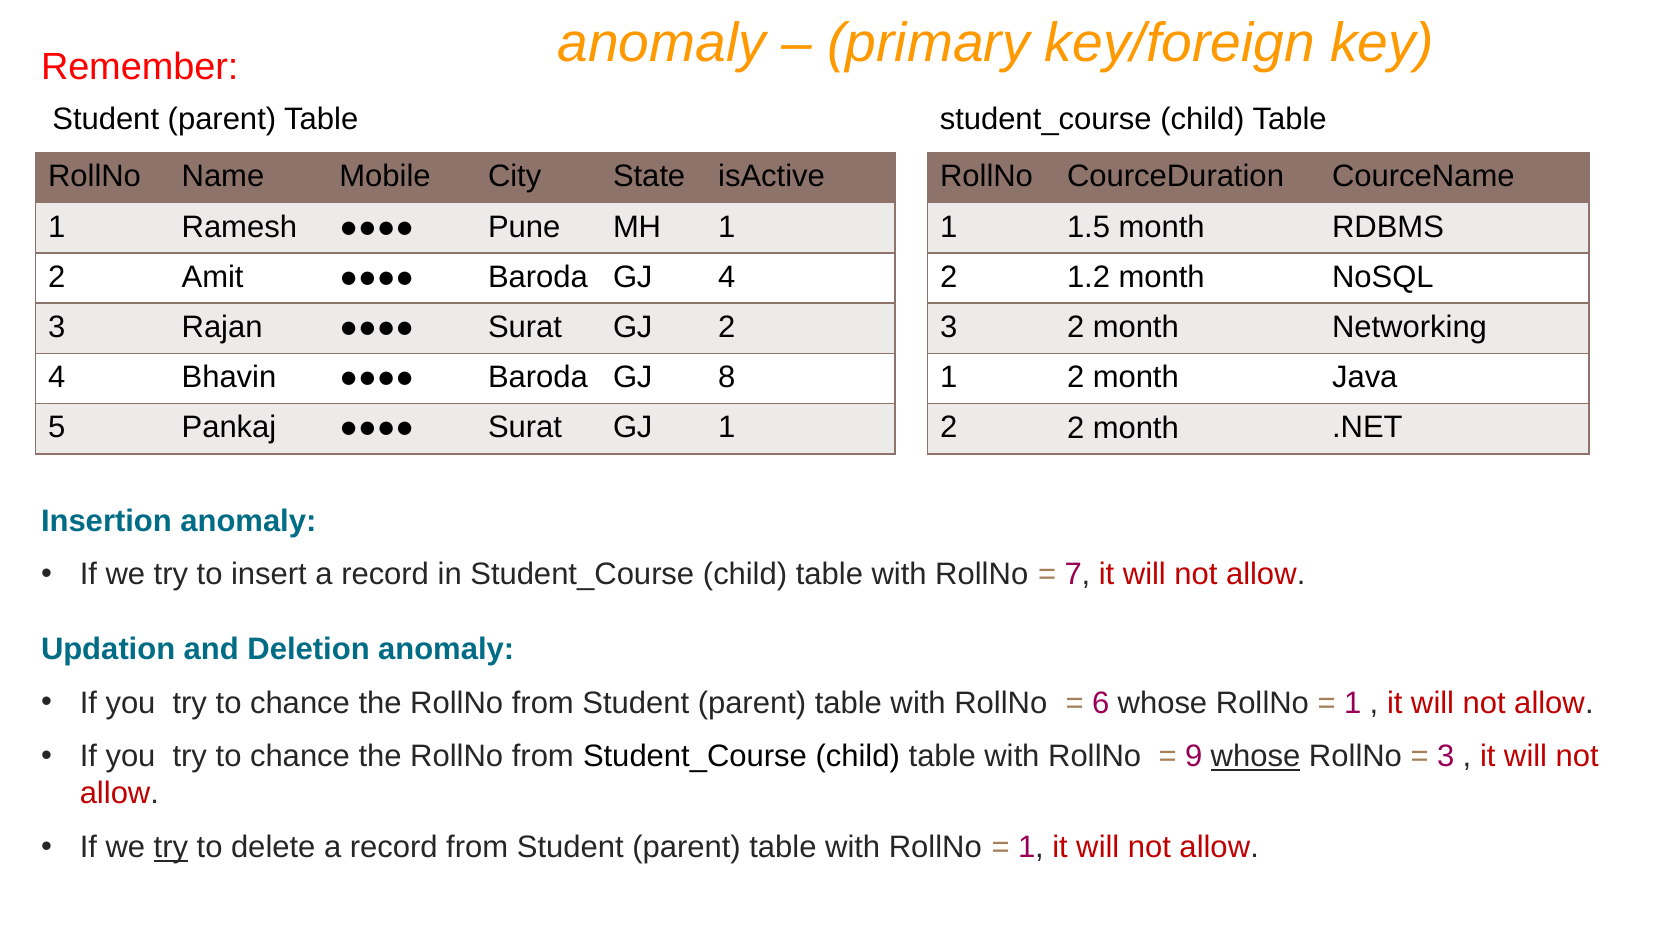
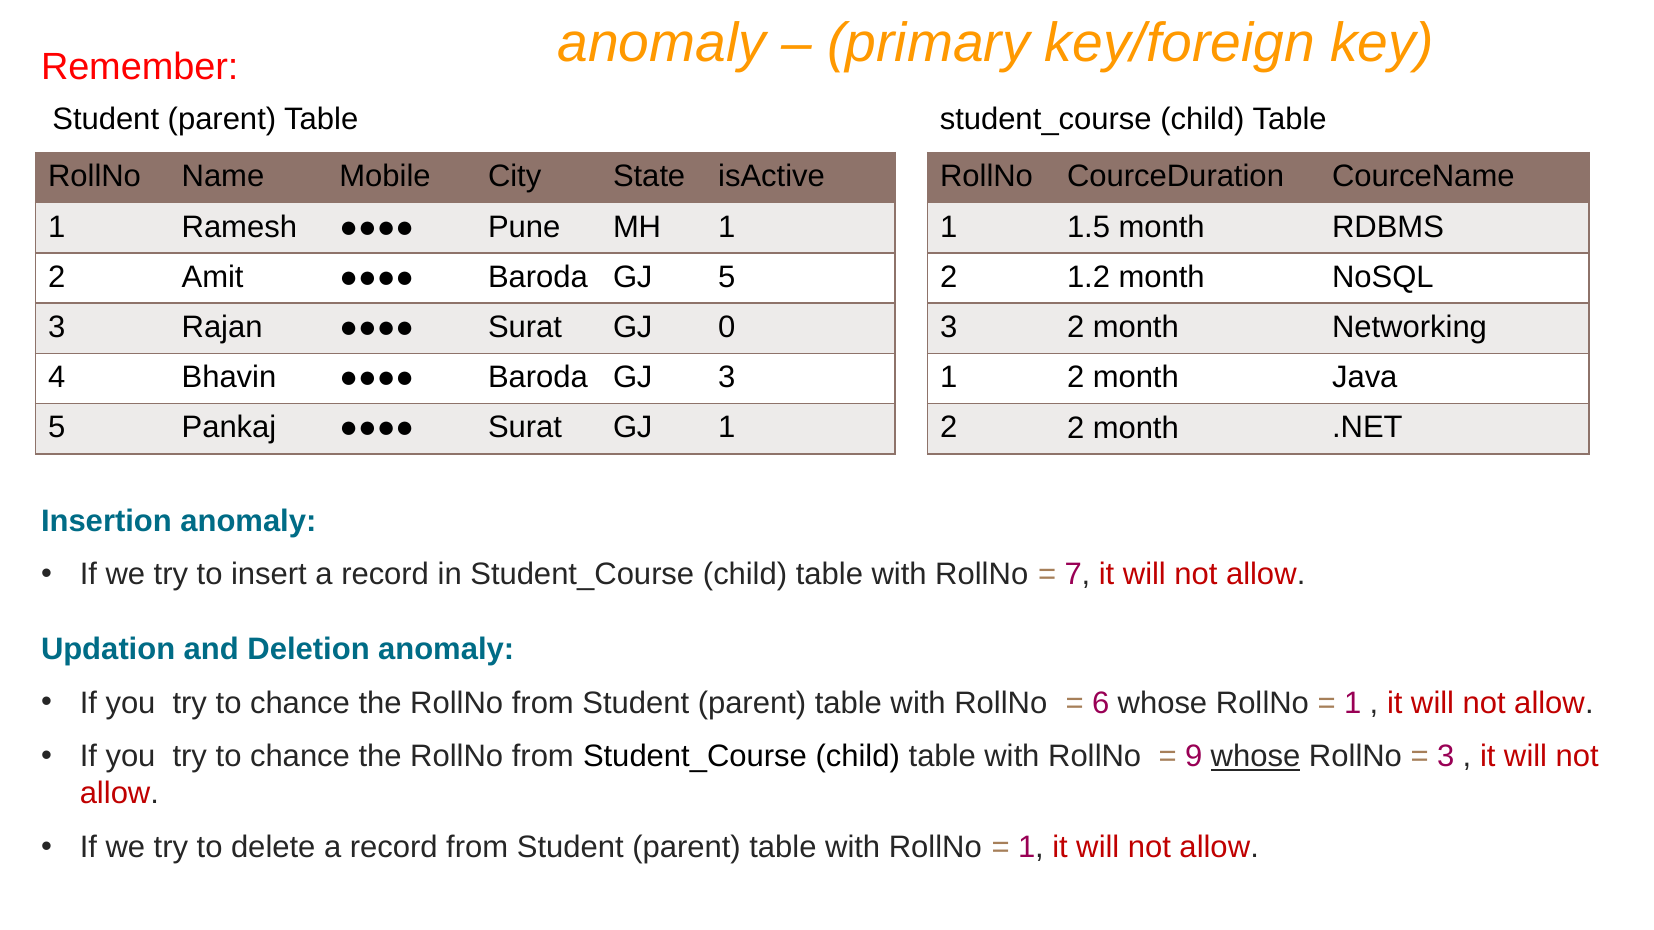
GJ 4: 4 -> 5
GJ 2: 2 -> 0
GJ 8: 8 -> 3
try at (171, 848) underline: present -> none
